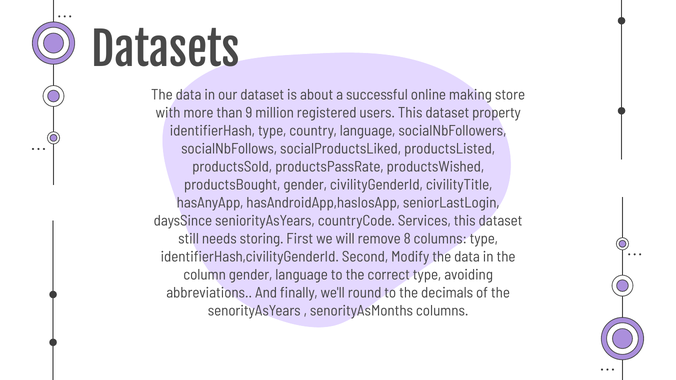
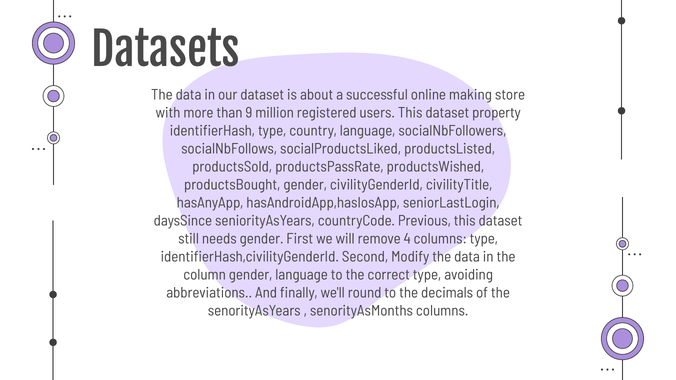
Services: Services -> Previous
needs storing: storing -> gender
8: 8 -> 4
